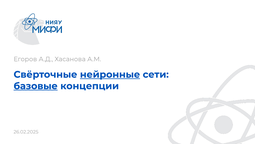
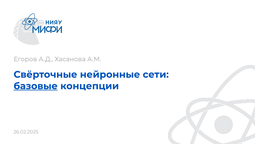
нейронные underline: present -> none
